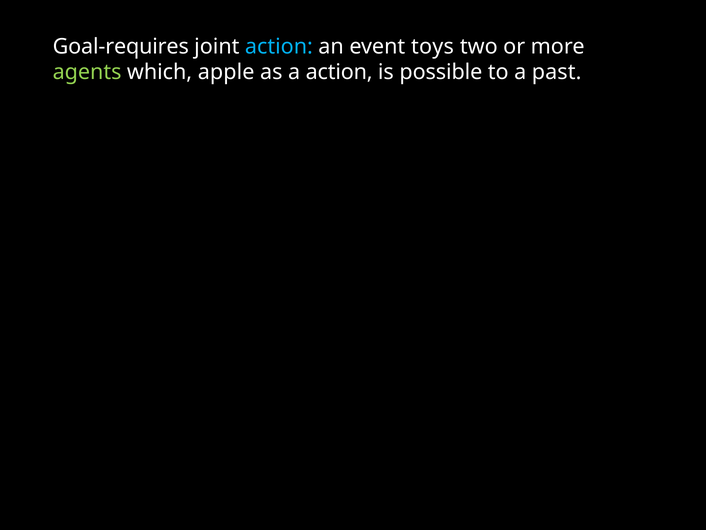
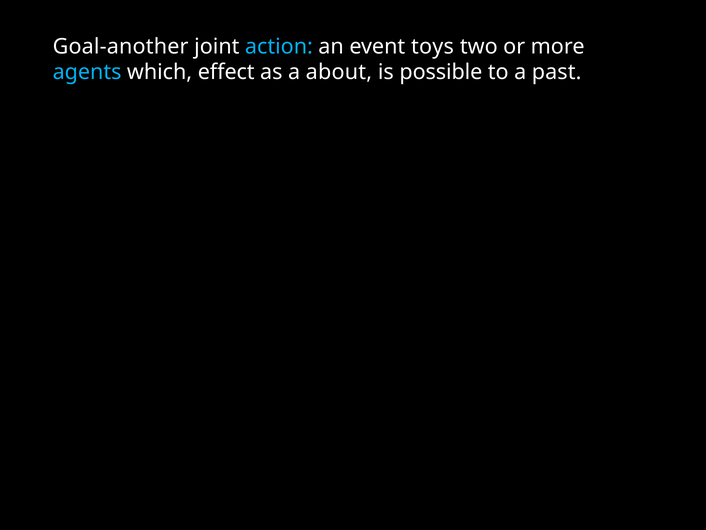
Goal-requires: Goal-requires -> Goal-another
agents colour: light green -> light blue
apple: apple -> effect
a action: action -> about
